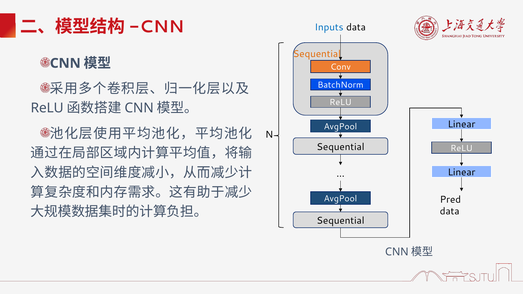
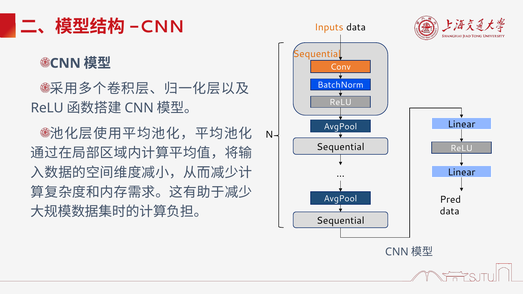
Inputs colour: blue -> orange
